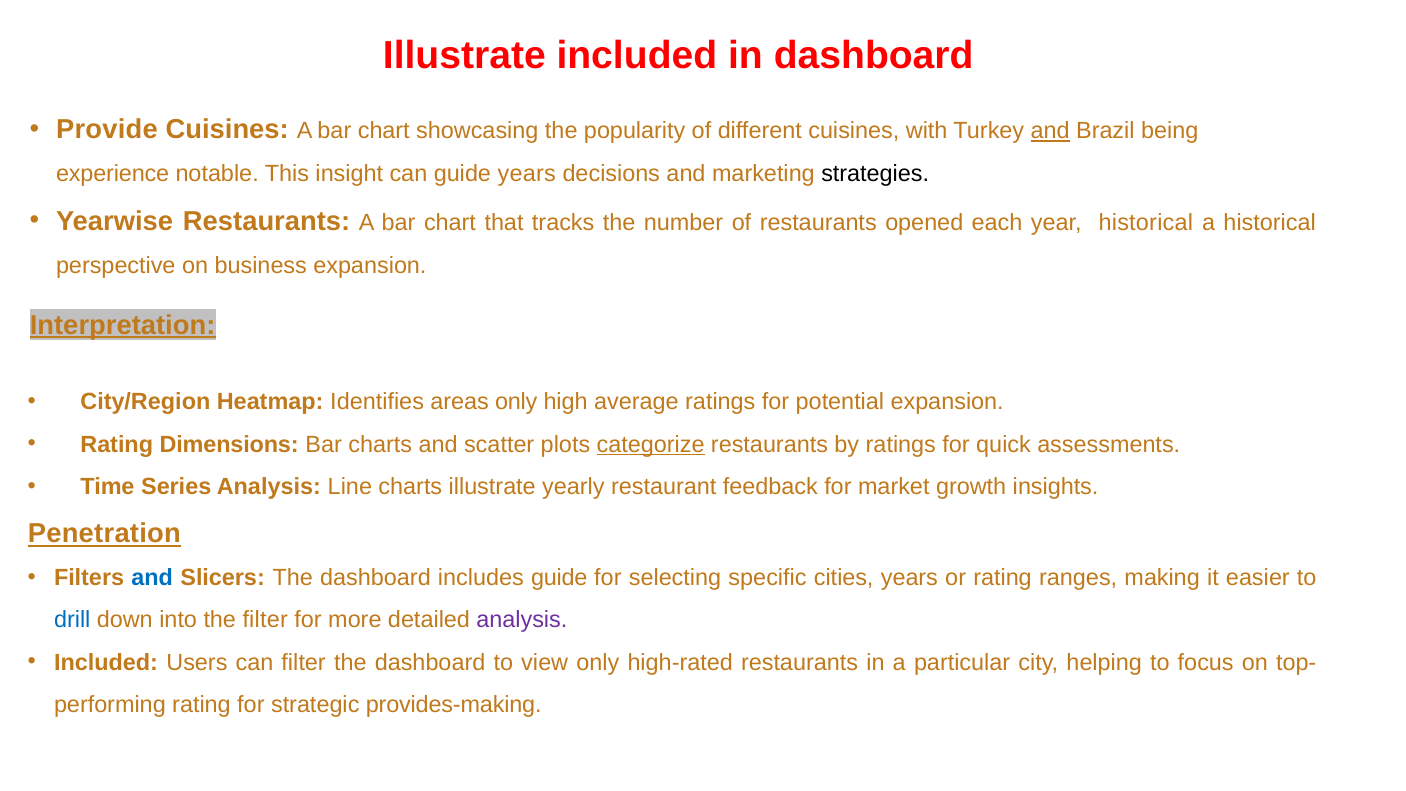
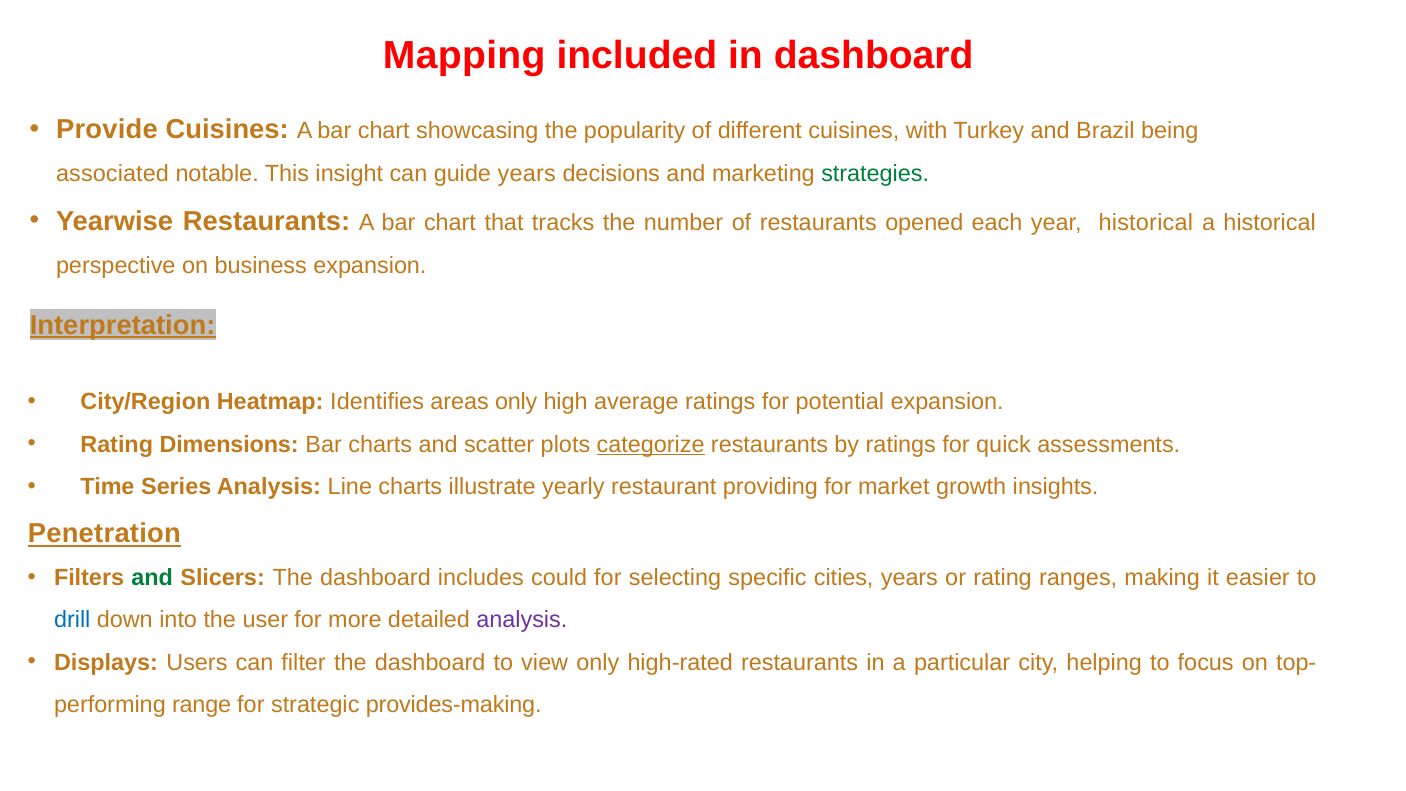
Illustrate at (464, 55): Illustrate -> Mapping
and at (1050, 131) underline: present -> none
experience: experience -> associated
strategies colour: black -> green
feedback: feedback -> providing
and at (152, 578) colour: blue -> green
includes guide: guide -> could
the ﬁlter: ﬁlter -> user
Included at (106, 662): Included -> Displays
rating at (201, 704): rating -> range
